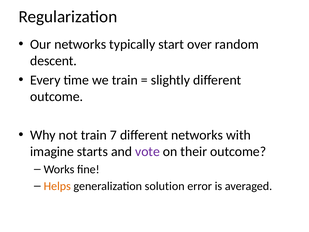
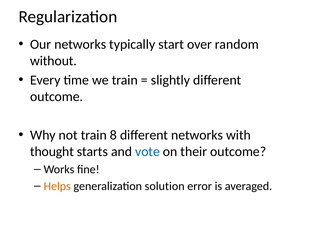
descent: descent -> without
7: 7 -> 8
imagine: imagine -> thought
vote colour: purple -> blue
